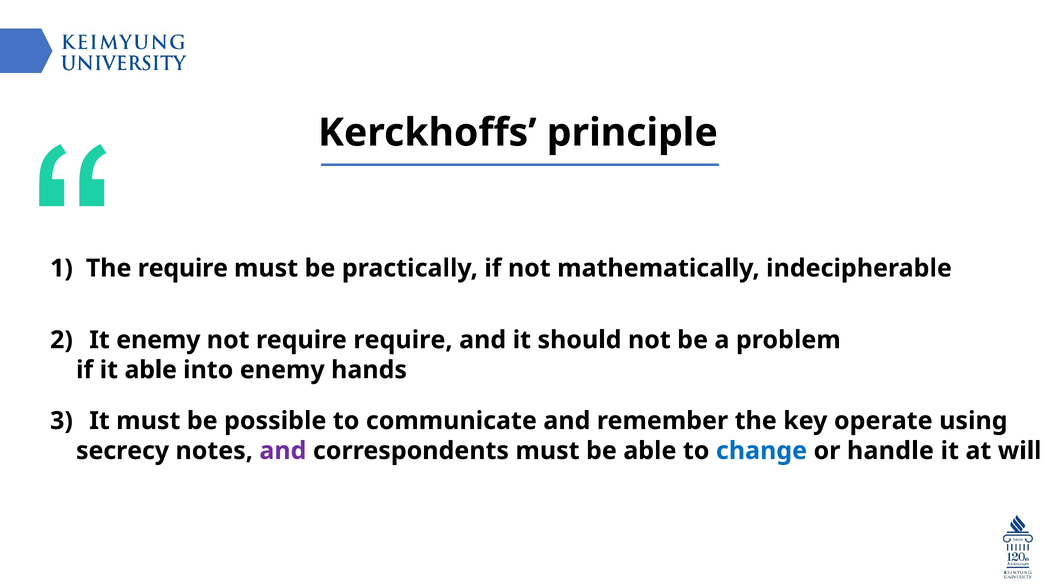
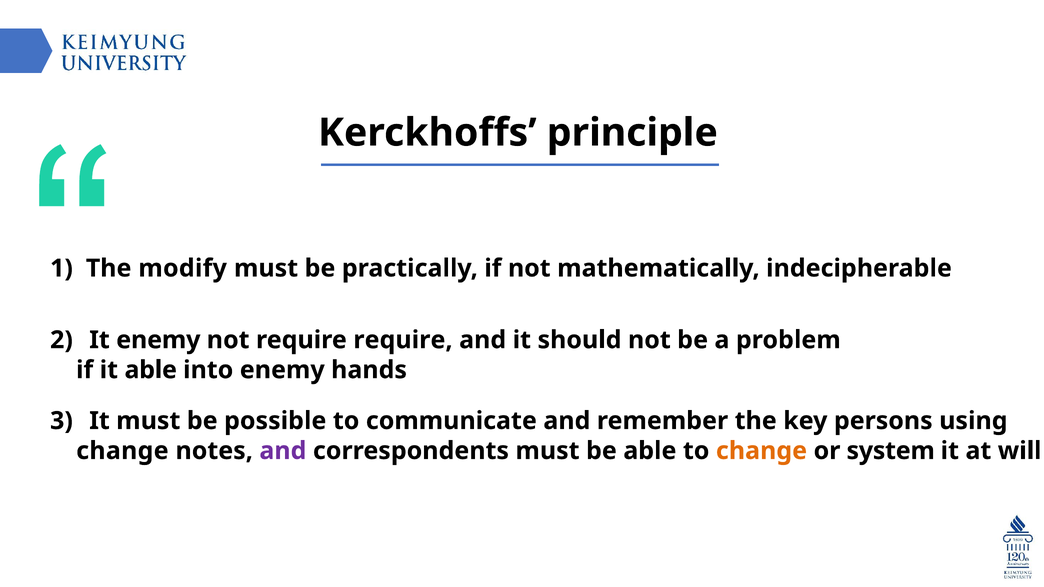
The require: require -> modify
operate: operate -> persons
secrecy at (123, 451): secrecy -> change
change at (761, 451) colour: blue -> orange
handle: handle -> system
